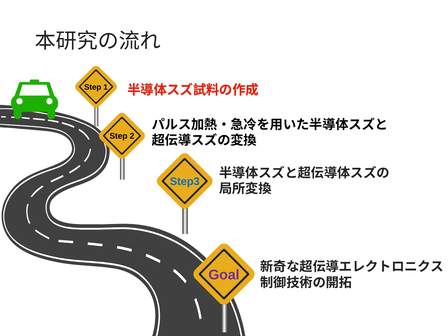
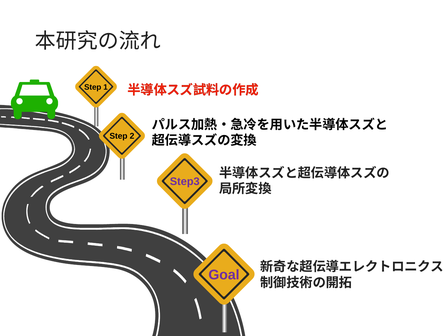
Step3 colour: blue -> purple
